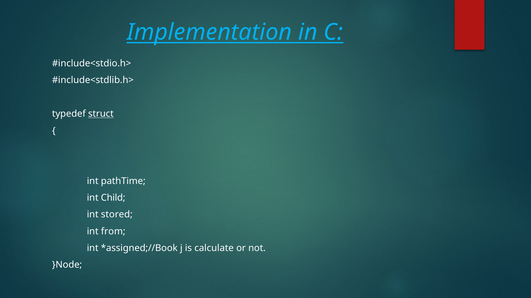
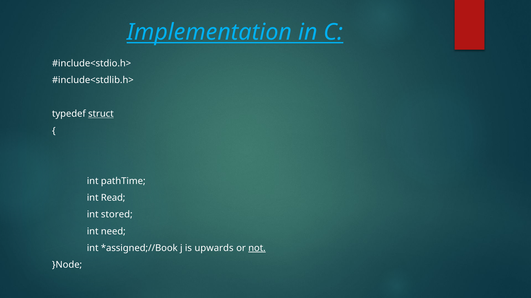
Child: Child -> Read
from: from -> need
calculate: calculate -> upwards
not underline: none -> present
